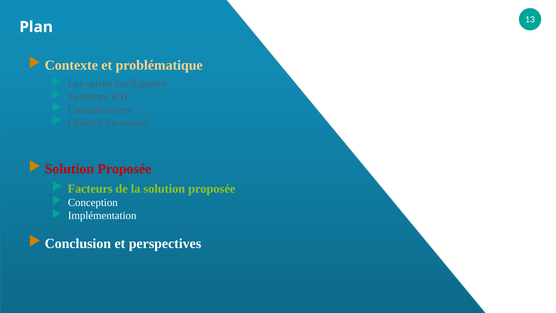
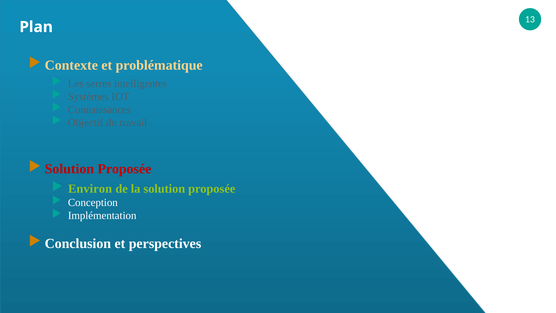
Facteurs: Facteurs -> Environ
